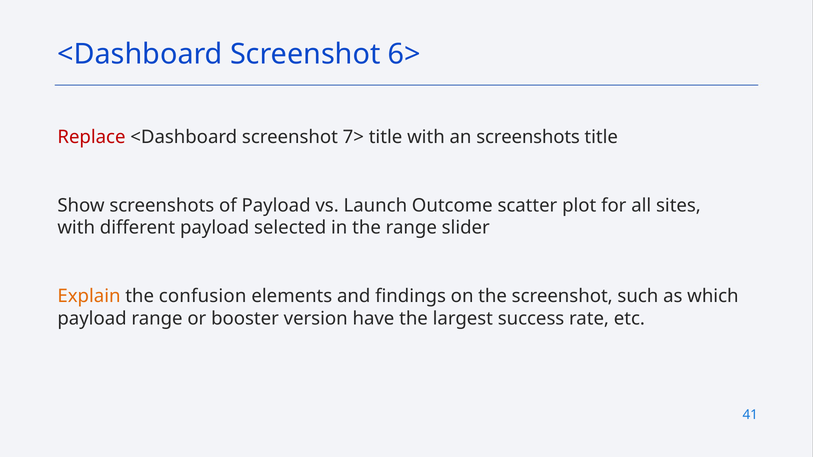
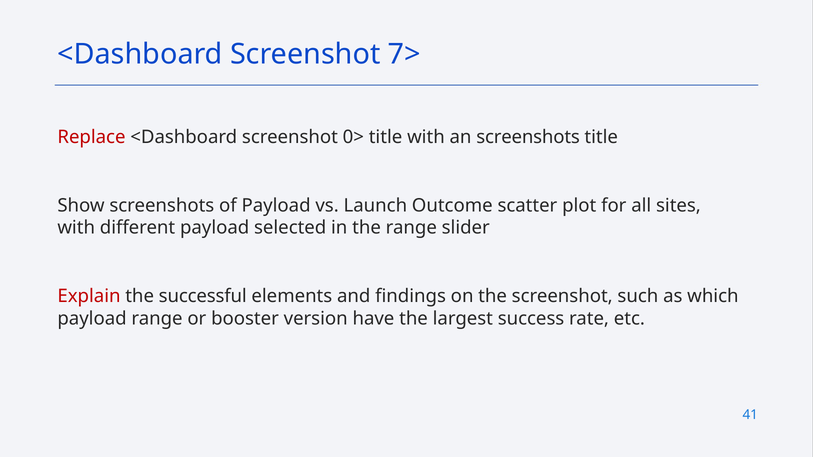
6>: 6> -> 7>
7>: 7> -> 0>
Explain colour: orange -> red
confusion: confusion -> successful
